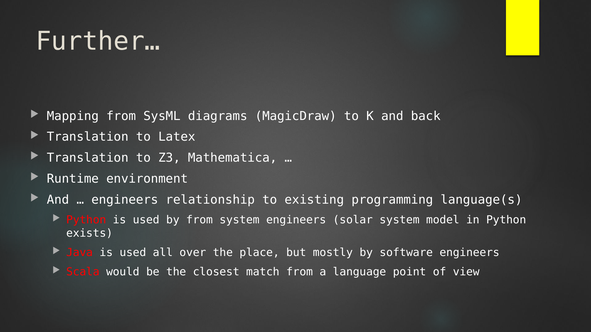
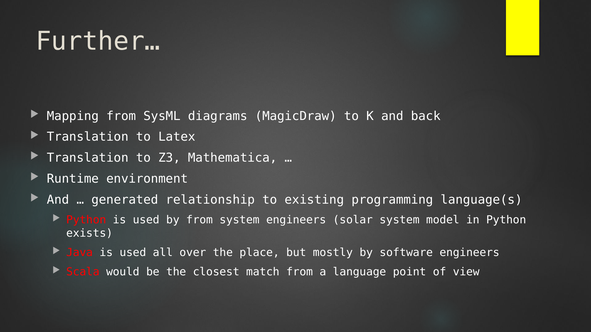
engineers at (125, 200): engineers -> generated
